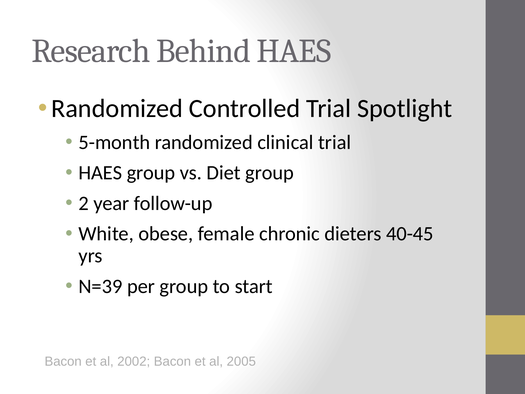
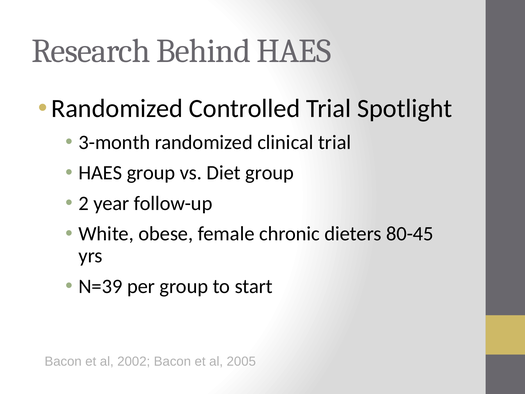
5-month: 5-month -> 3-month
40-45: 40-45 -> 80-45
